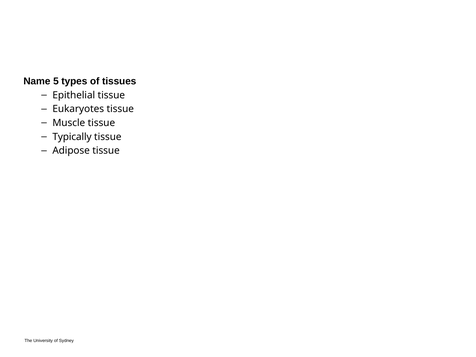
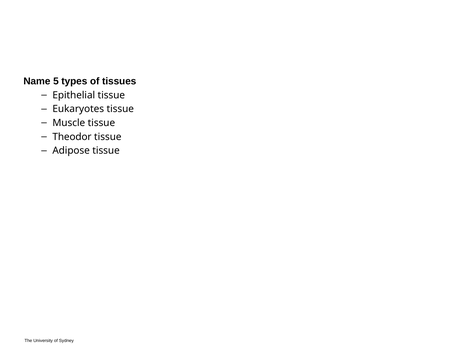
Typically: Typically -> Theodor
